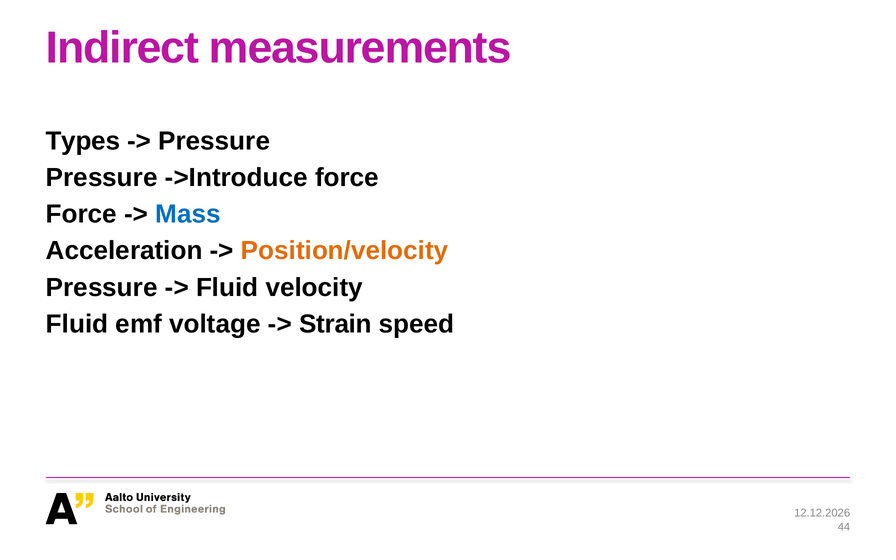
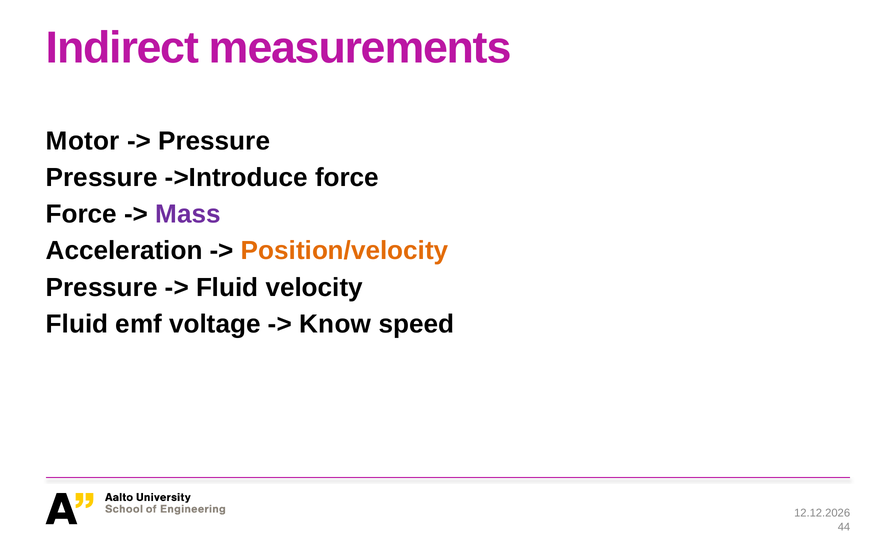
Types: Types -> Motor
Mass colour: blue -> purple
Strain: Strain -> Know
